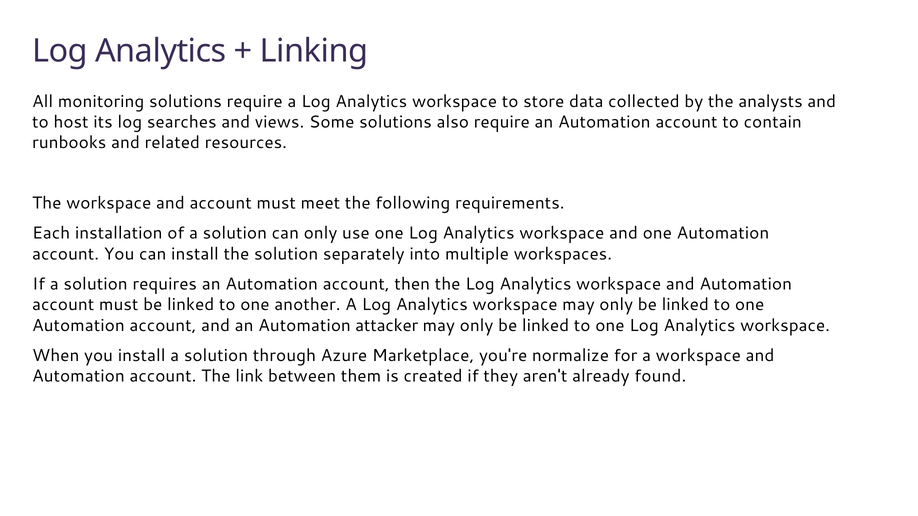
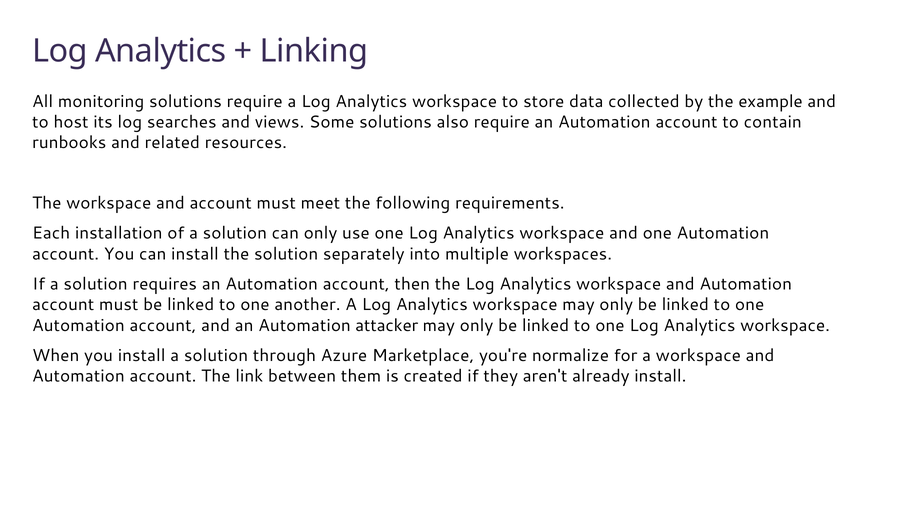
analysts: analysts -> example
already found: found -> install
